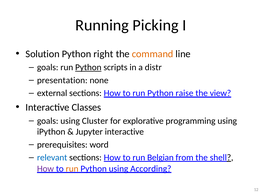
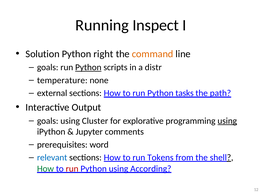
Picking: Picking -> Inspect
presentation: presentation -> temperature
raise: raise -> tasks
view: view -> path
Classes: Classes -> Output
using at (227, 121) underline: none -> present
Jupyter interactive: interactive -> comments
Belgian: Belgian -> Tokens
How at (45, 169) colour: purple -> green
run at (72, 169) colour: orange -> red
